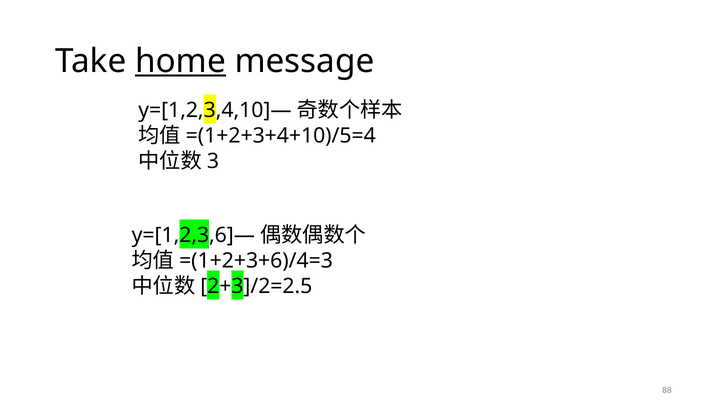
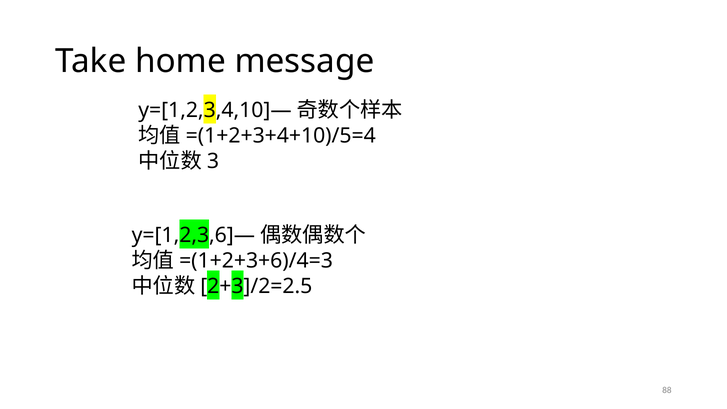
home underline: present -> none
